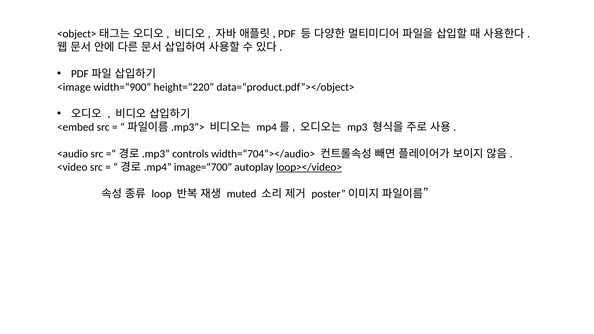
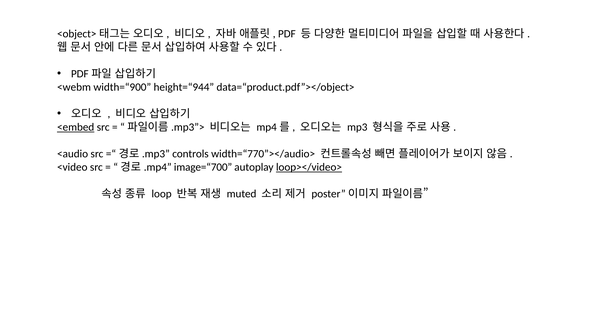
<image: <image -> <webm
height=“220: height=“220 -> height=“944
<embed underline: none -> present
width=“704”></audio>: width=“704”></audio> -> width=“770”></audio>
